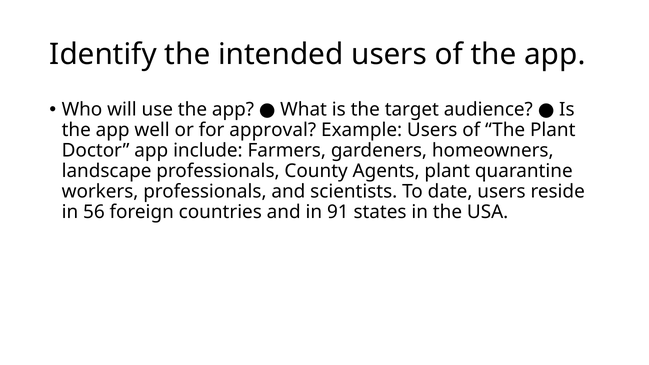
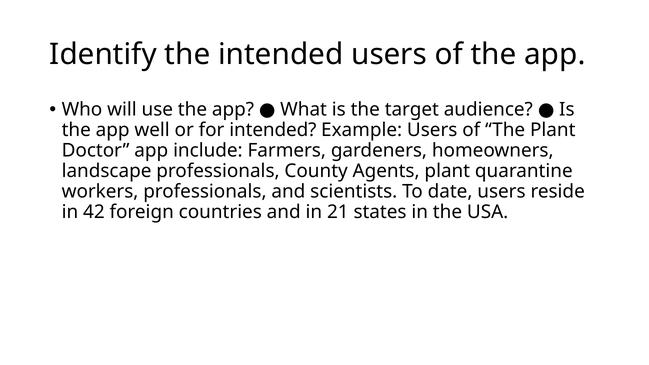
for approval: approval -> intended
56: 56 -> 42
91: 91 -> 21
